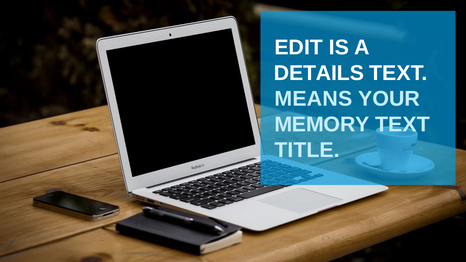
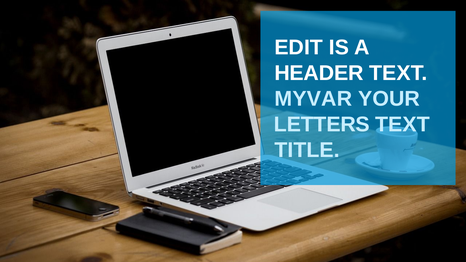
DETAILS: DETAILS -> HEADER
MEANS: MEANS -> MYVAR
MEMORY: MEMORY -> LETTERS
